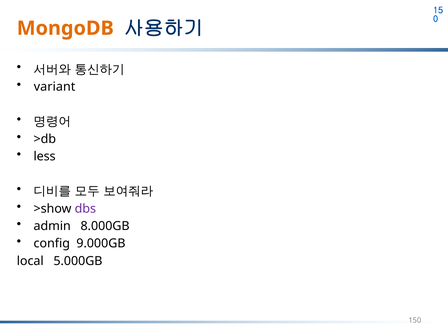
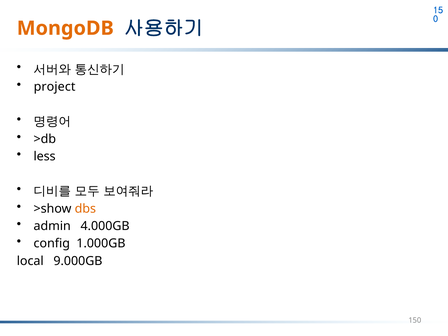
variant: variant -> project
dbs colour: purple -> orange
8.000GB: 8.000GB -> 4.000GB
9.000GB: 9.000GB -> 1.000GB
5.000GB: 5.000GB -> 9.000GB
